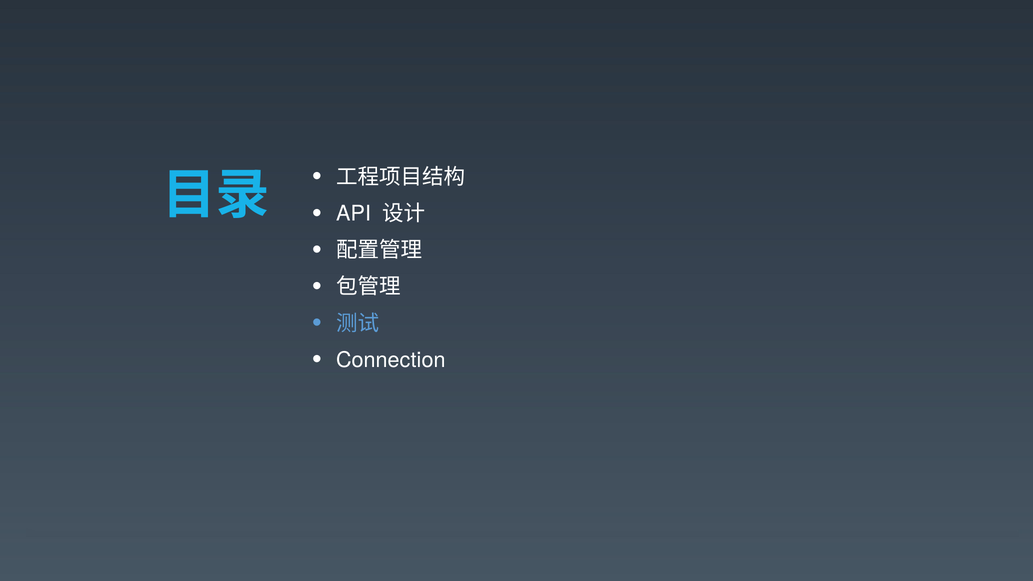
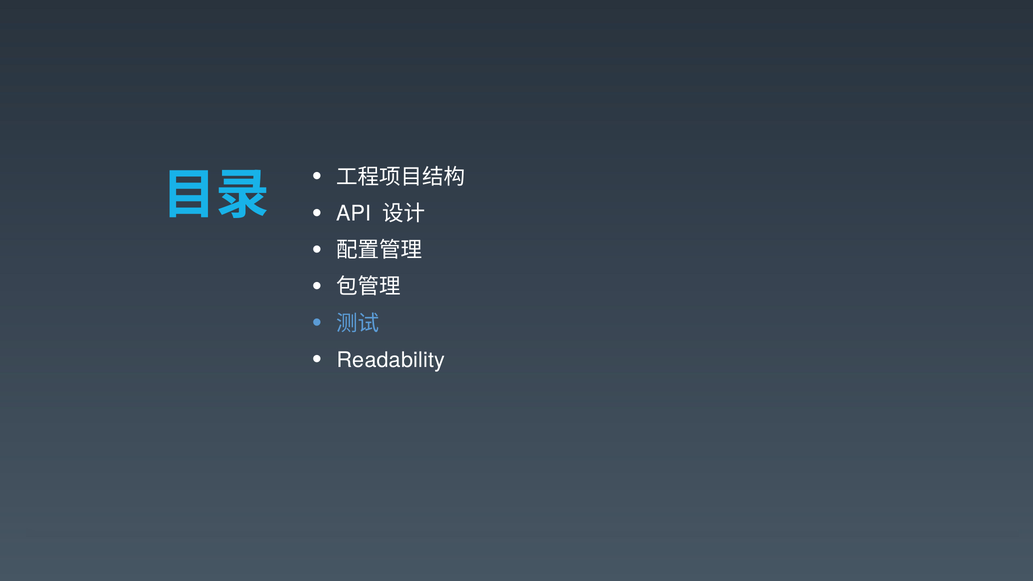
Connection: Connection -> Readability
